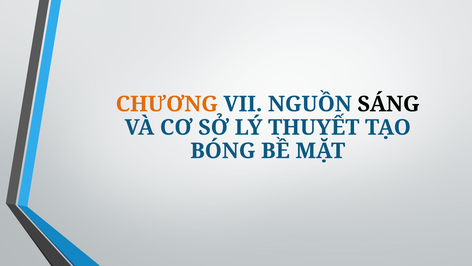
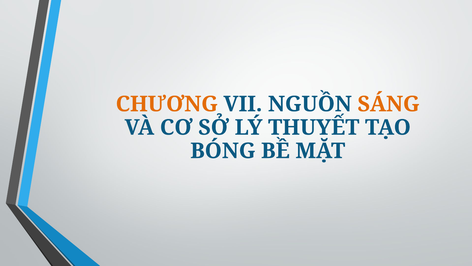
SÁNG colour: black -> orange
